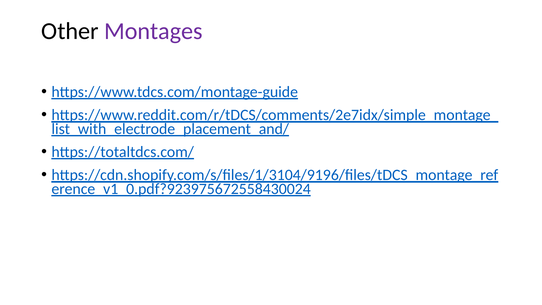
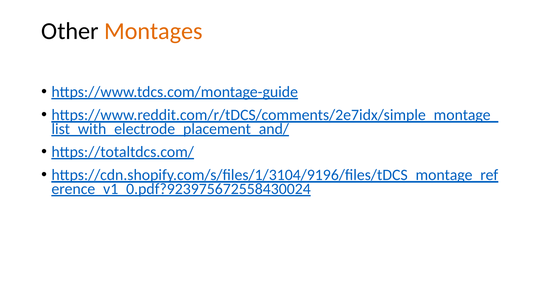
Montages colour: purple -> orange
